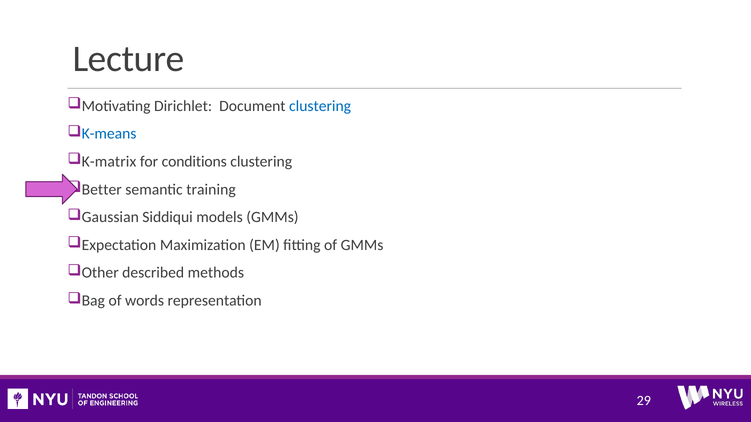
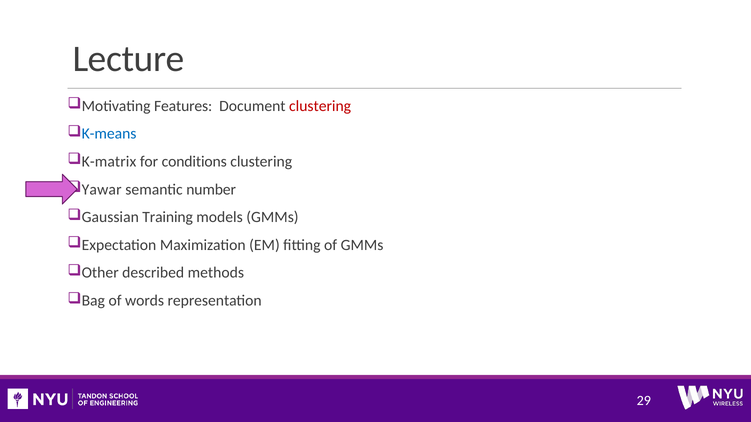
Dirichlet: Dirichlet -> Features
clustering at (320, 106) colour: blue -> red
Better: Better -> Yawar
training: training -> number
Siddiqui: Siddiqui -> Training
